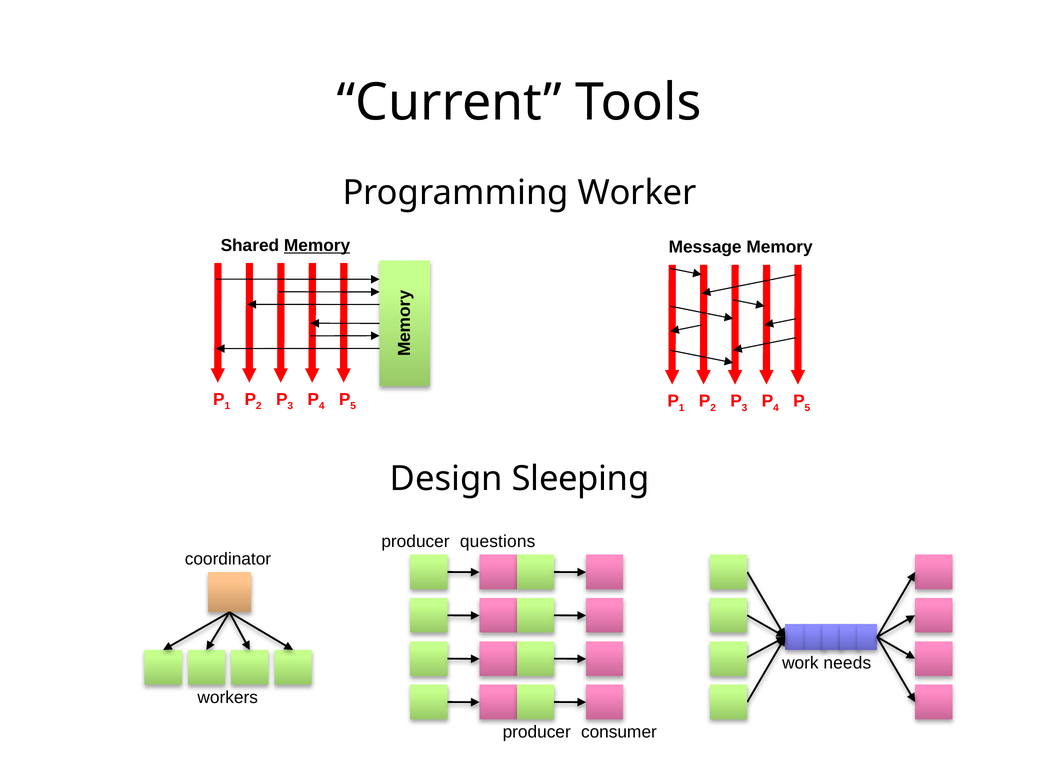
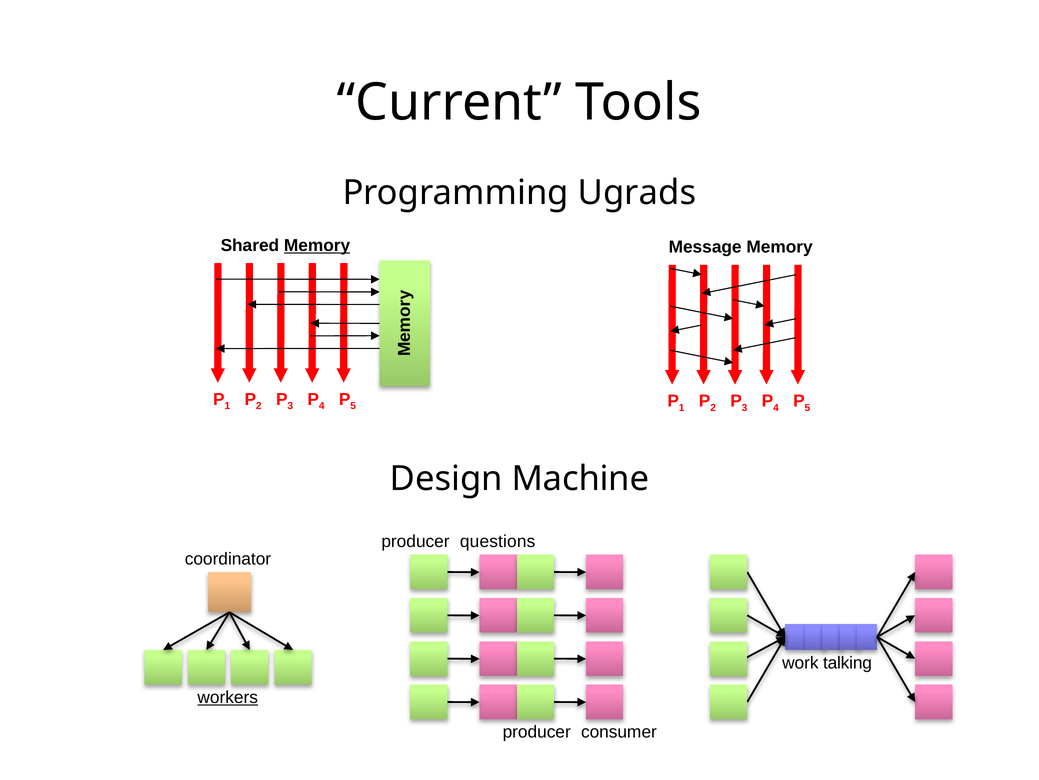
Worker: Worker -> Ugrads
Sleeping: Sleeping -> Machine
needs: needs -> talking
workers underline: none -> present
